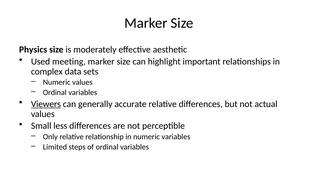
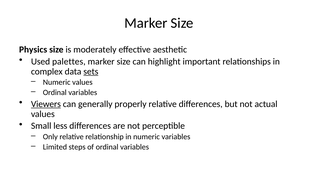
meeting: meeting -> palettes
sets underline: none -> present
accurate: accurate -> properly
